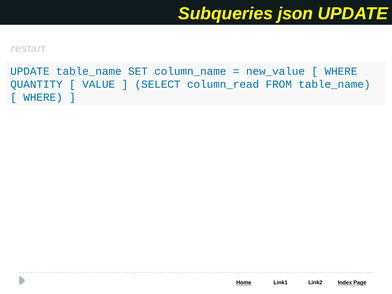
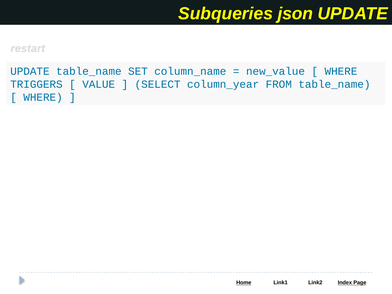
QUANTITY: QUANTITY -> TRIGGERS
column_read: column_read -> column_year
